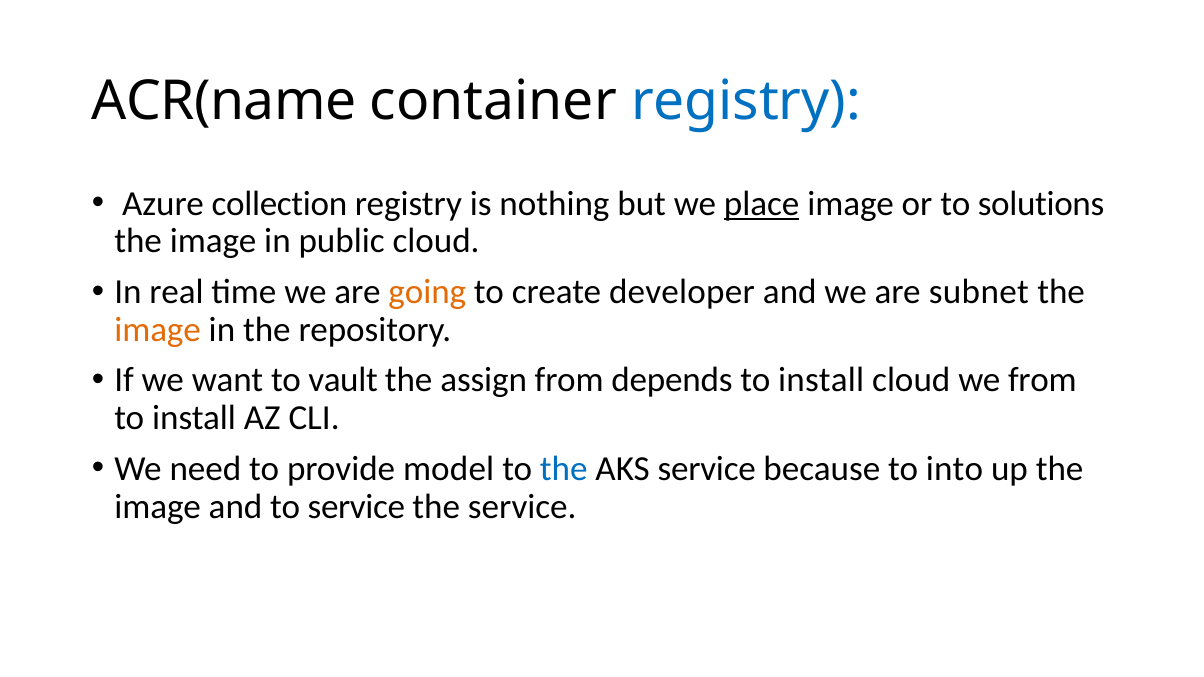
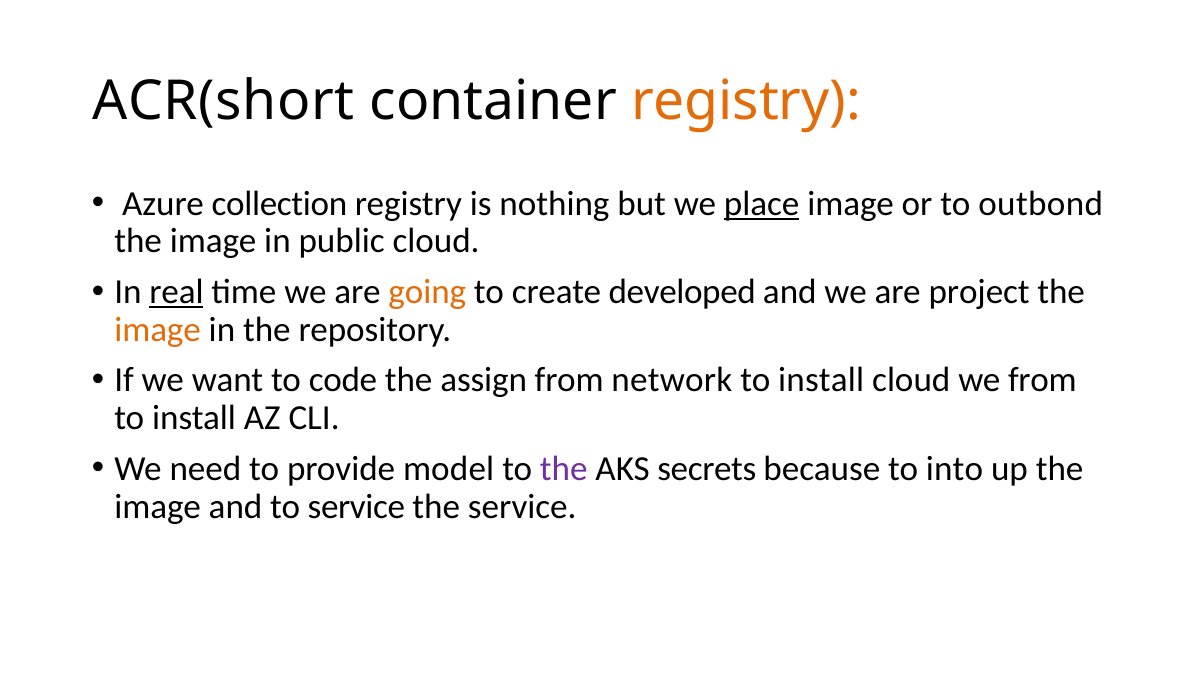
ACR(name: ACR(name -> ACR(short
registry at (746, 101) colour: blue -> orange
solutions: solutions -> outbond
real underline: none -> present
developer: developer -> developed
subnet: subnet -> project
vault: vault -> code
depends: depends -> network
the at (564, 469) colour: blue -> purple
AKS service: service -> secrets
